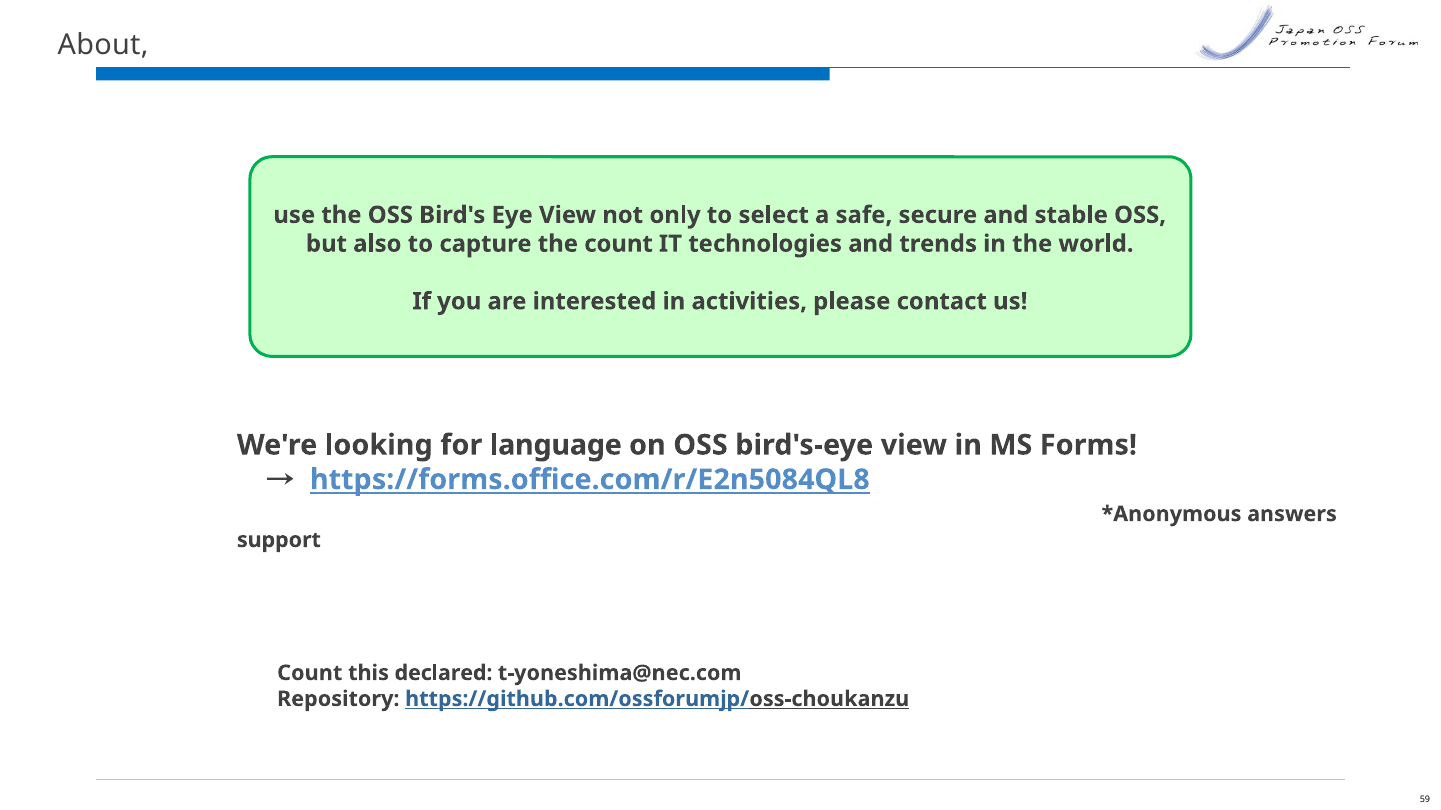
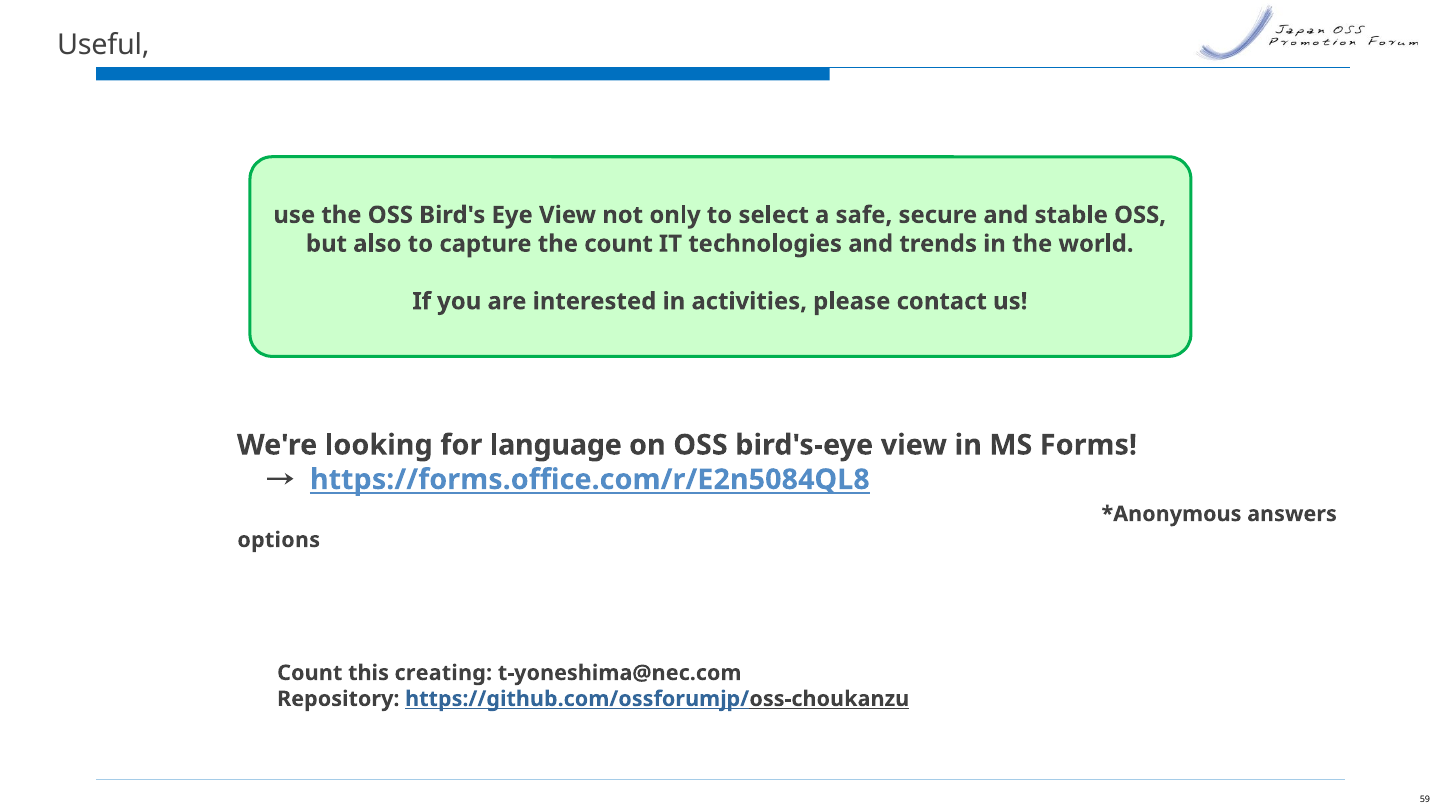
About: About -> Useful
support: support -> options
declared: declared -> creating
